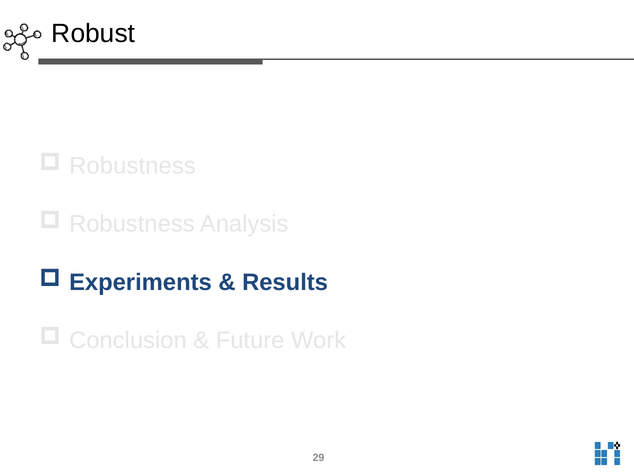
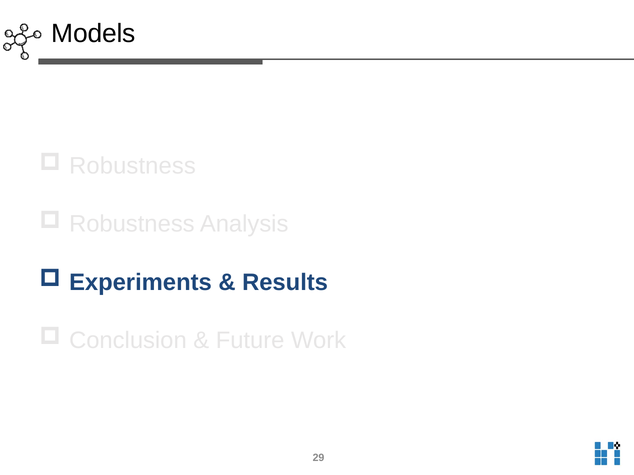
Robust: Robust -> Models
